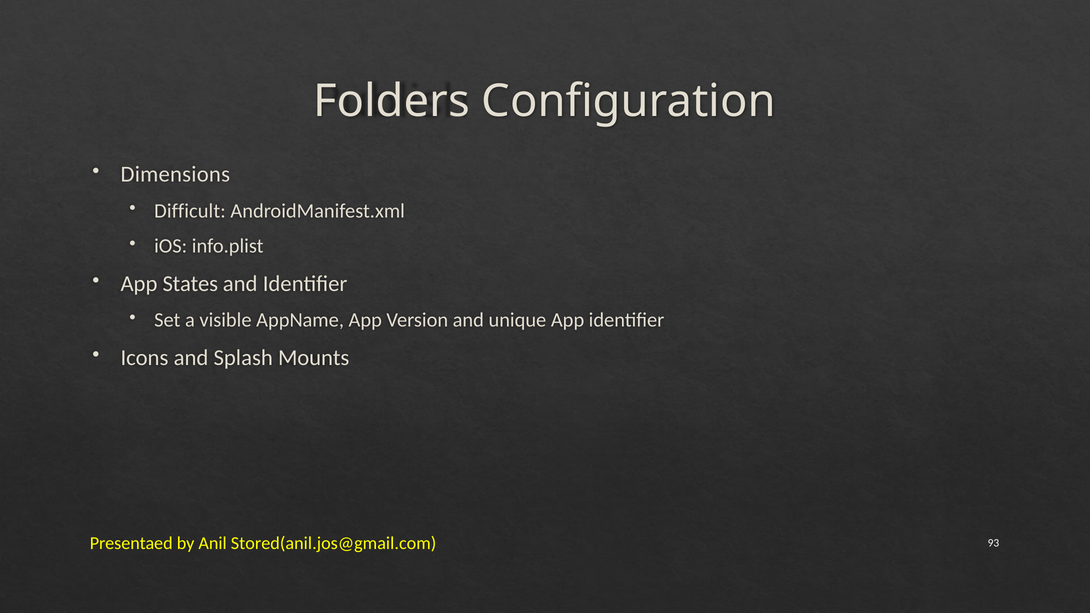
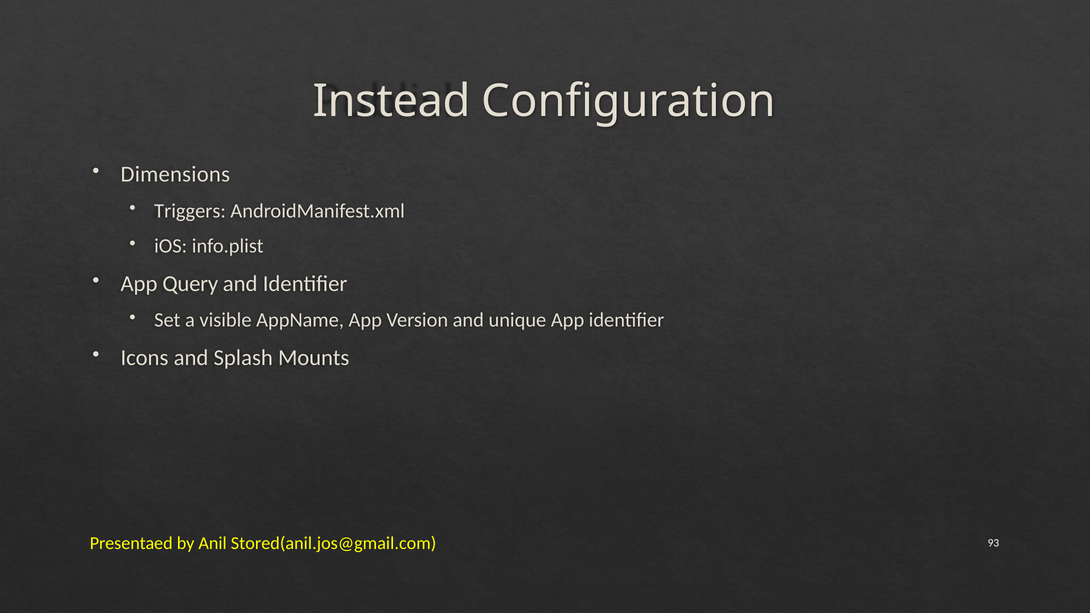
Folders: Folders -> Instead
Difficult: Difficult -> Triggers
States: States -> Query
